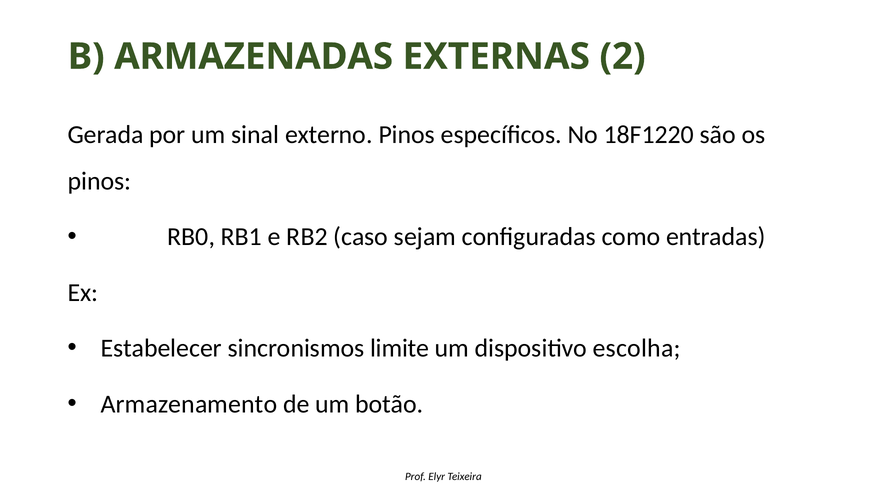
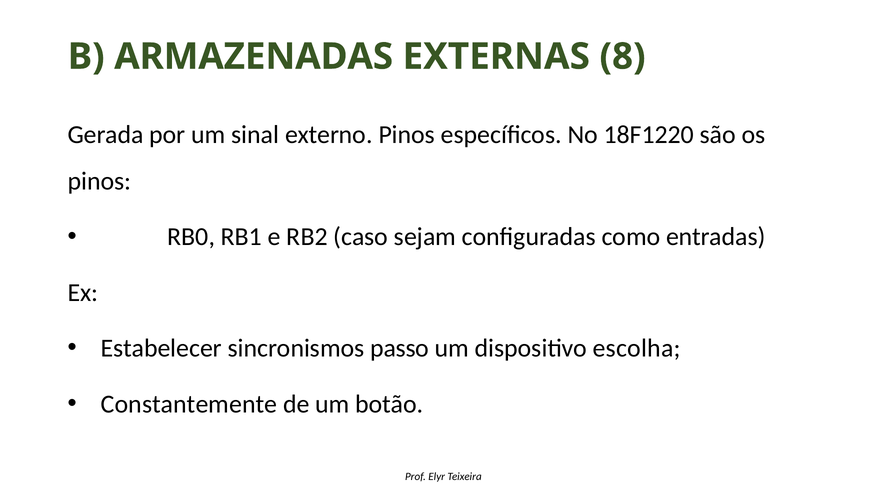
2: 2 -> 8
limite: limite -> passo
Armazenamento: Armazenamento -> Constantemente
